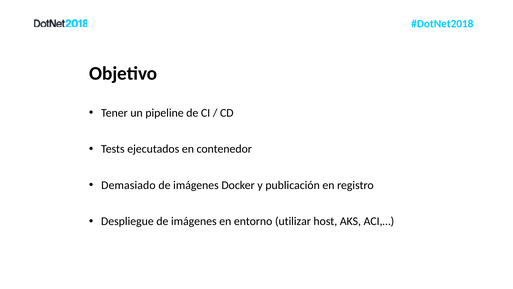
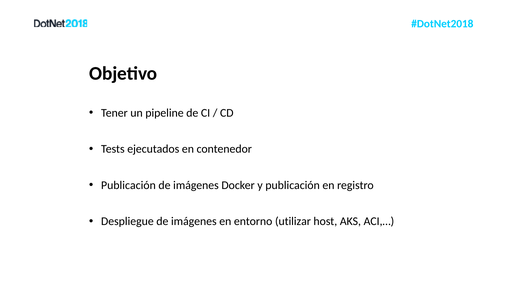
Demasiado at (128, 185): Demasiado -> Publicación
